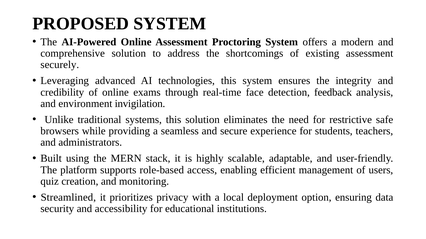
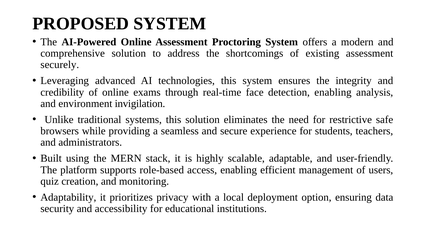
detection feedback: feedback -> enabling
Streamlined: Streamlined -> Adaptability
